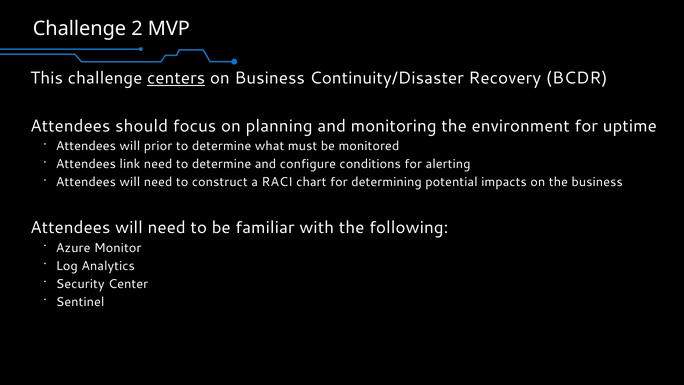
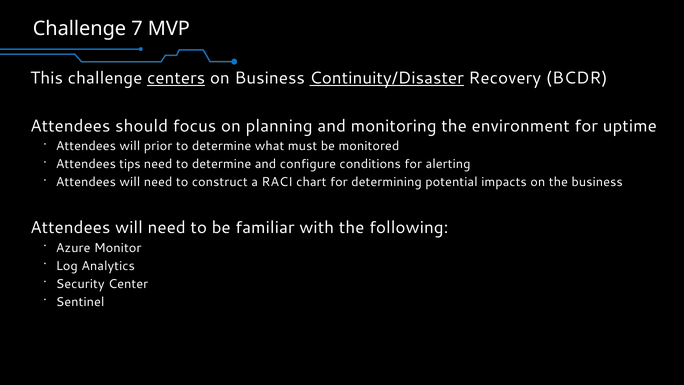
2: 2 -> 7
Continuity/Disaster underline: none -> present
link: link -> tips
